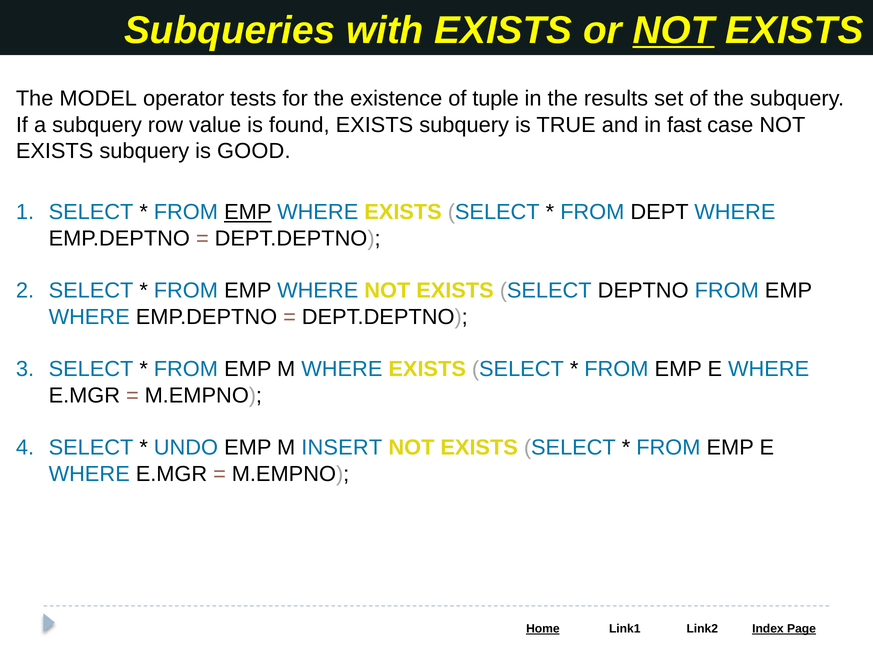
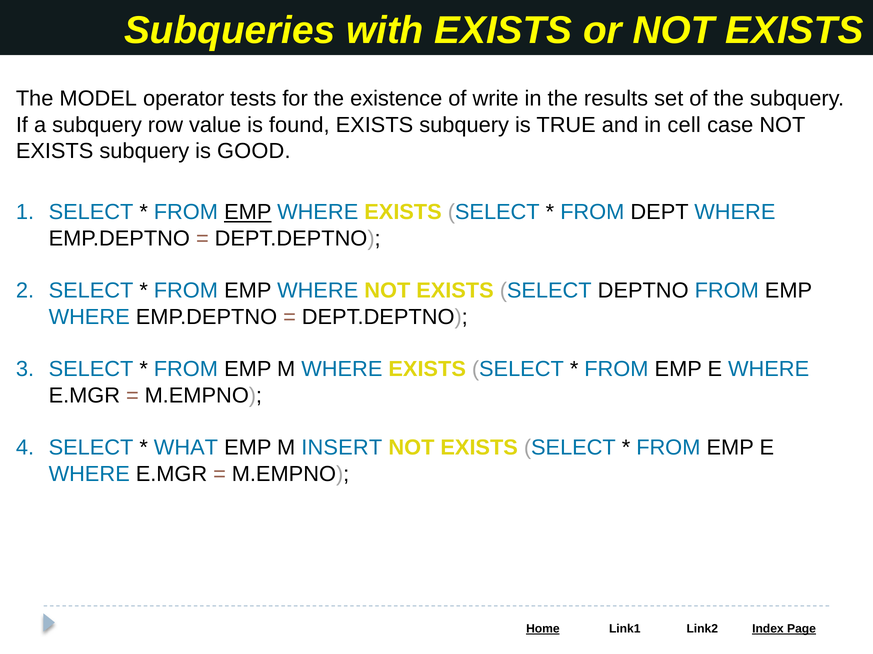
NOT at (674, 30) underline: present -> none
tuple: tuple -> write
fast: fast -> cell
UNDO: UNDO -> WHAT
